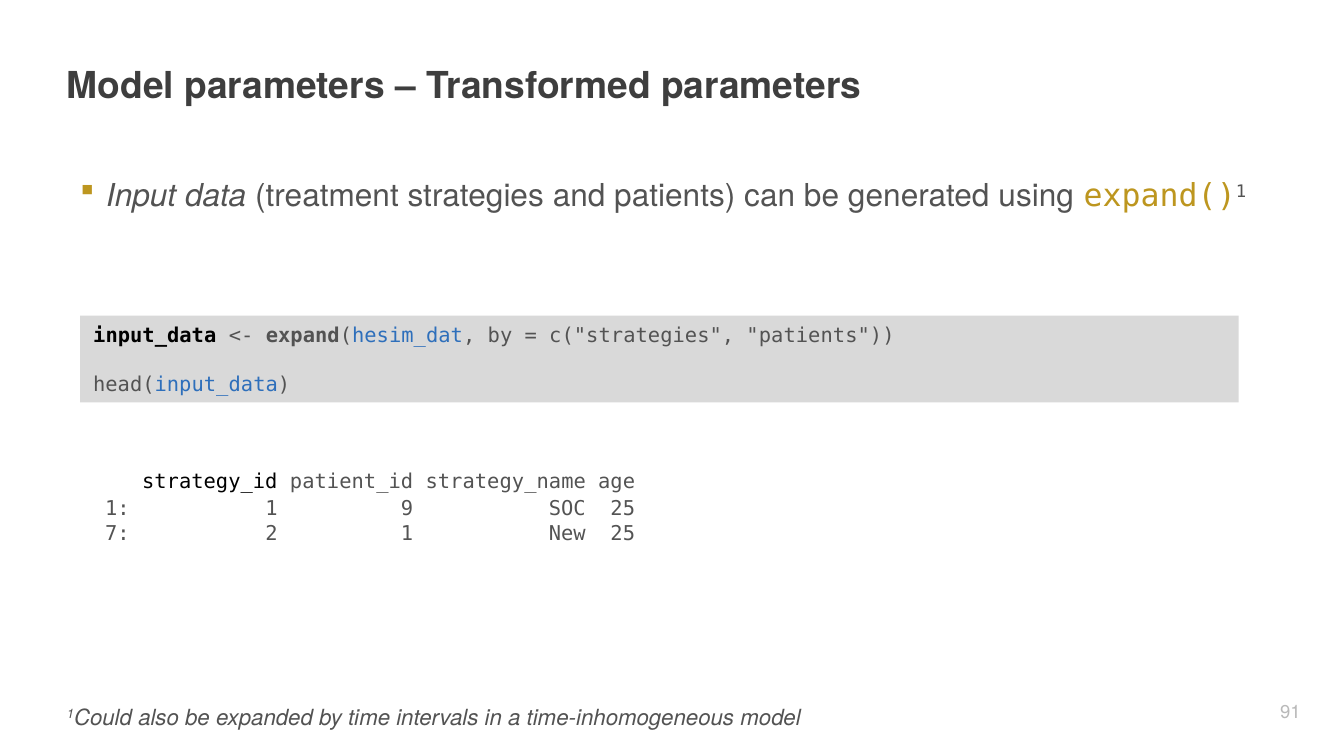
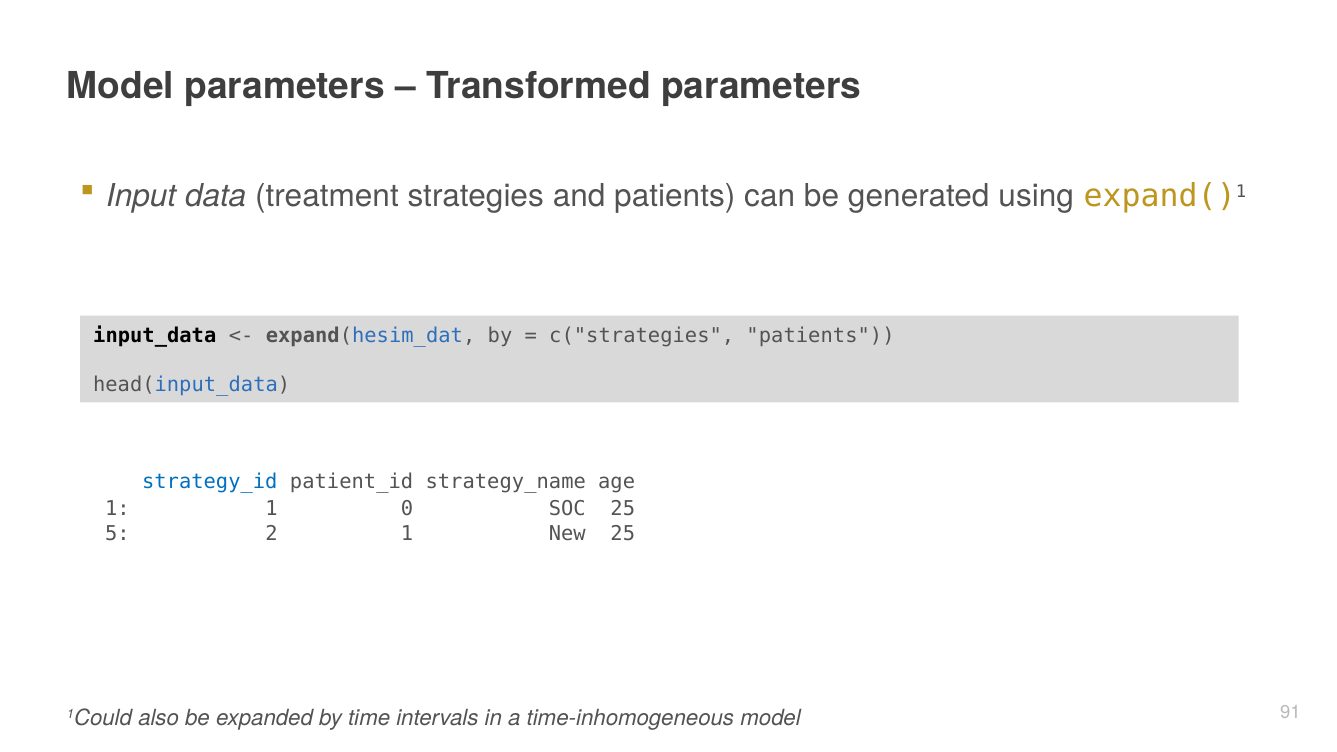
strategy_id colour: black -> blue
9: 9 -> 0
7: 7 -> 5
